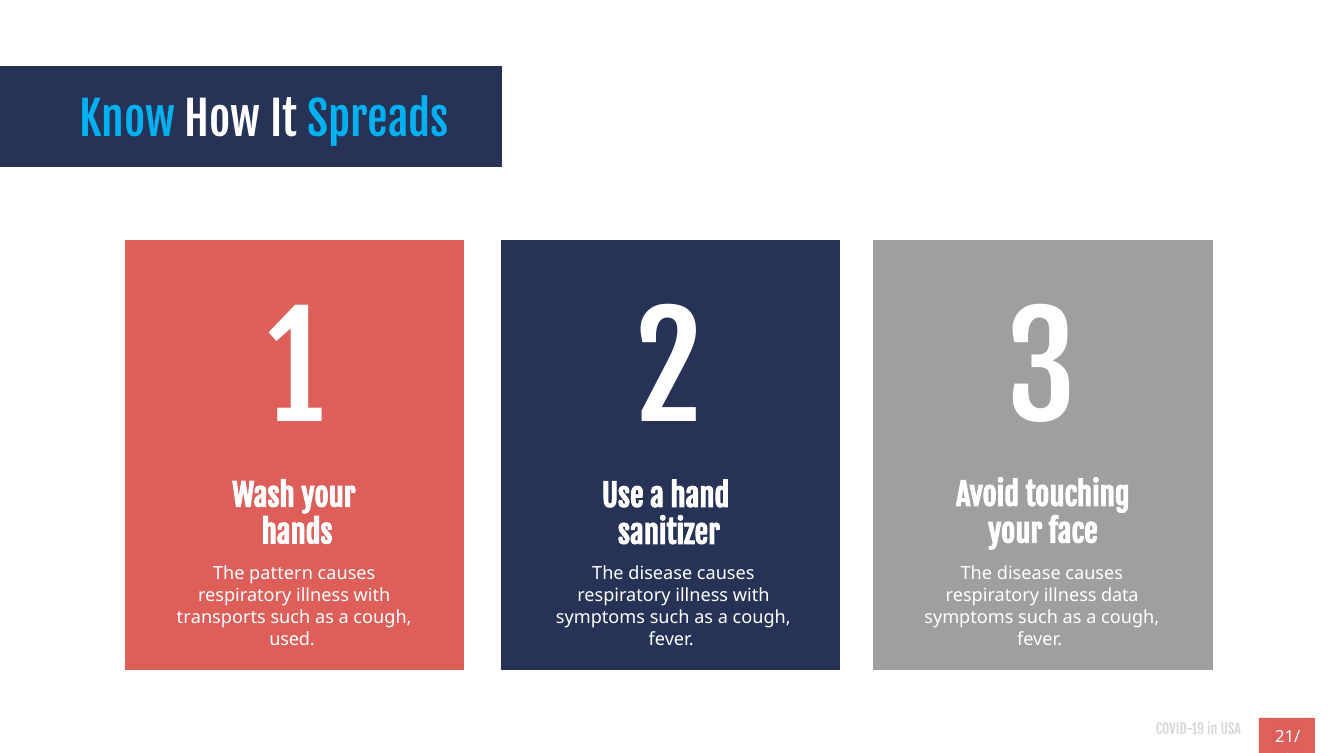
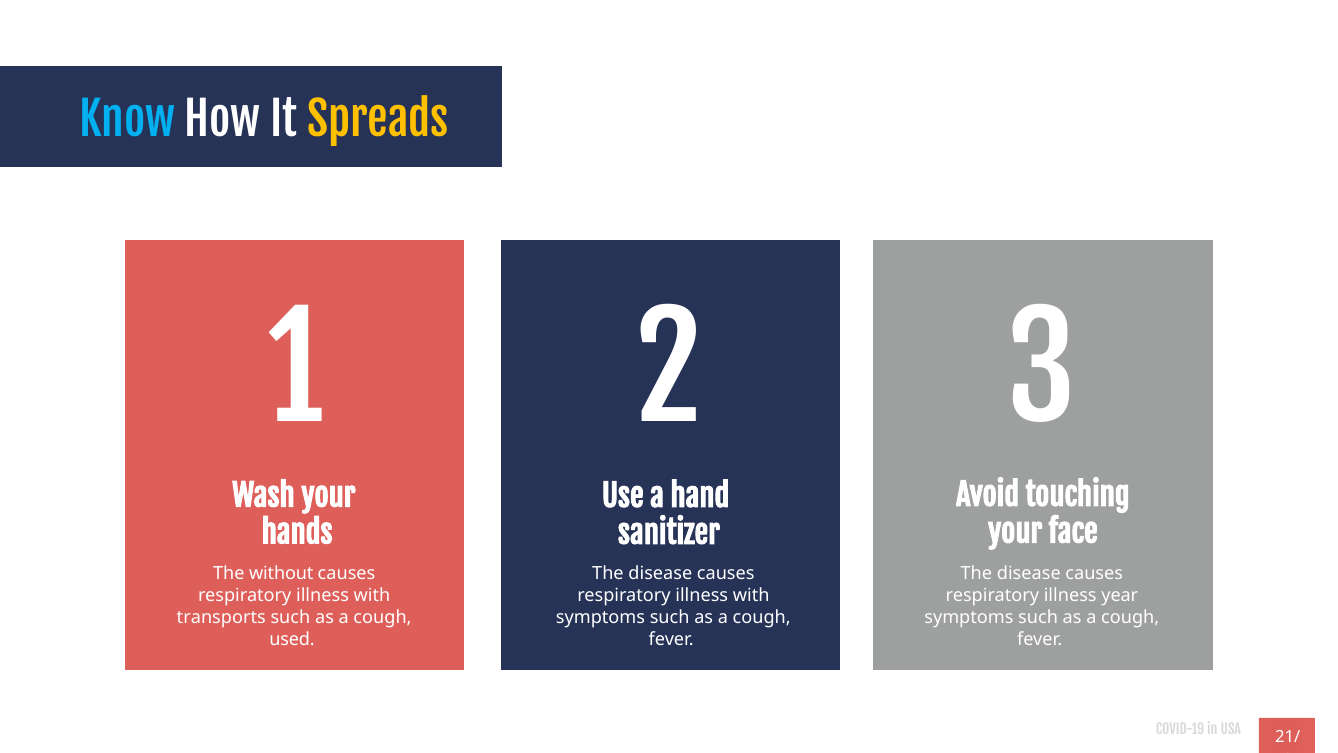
Spreads colour: light blue -> yellow
pattern: pattern -> without
data: data -> year
